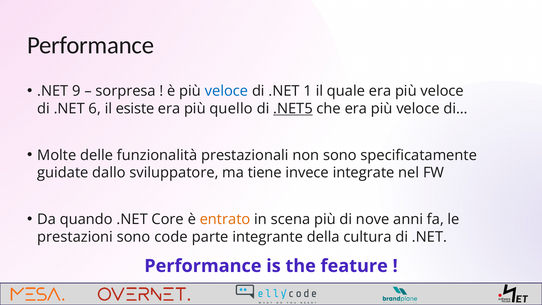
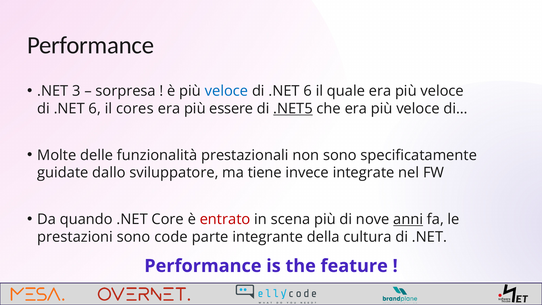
9: 9 -> 3
1 at (308, 91): 1 -> 6
esiste: esiste -> cores
quello: quello -> essere
entrato colour: orange -> red
anni underline: none -> present
